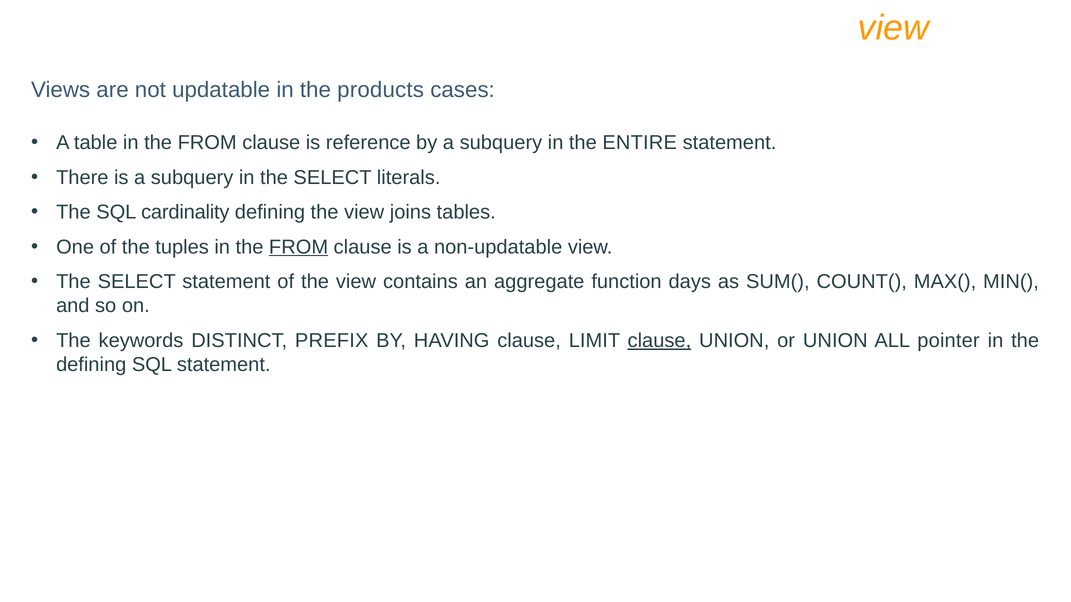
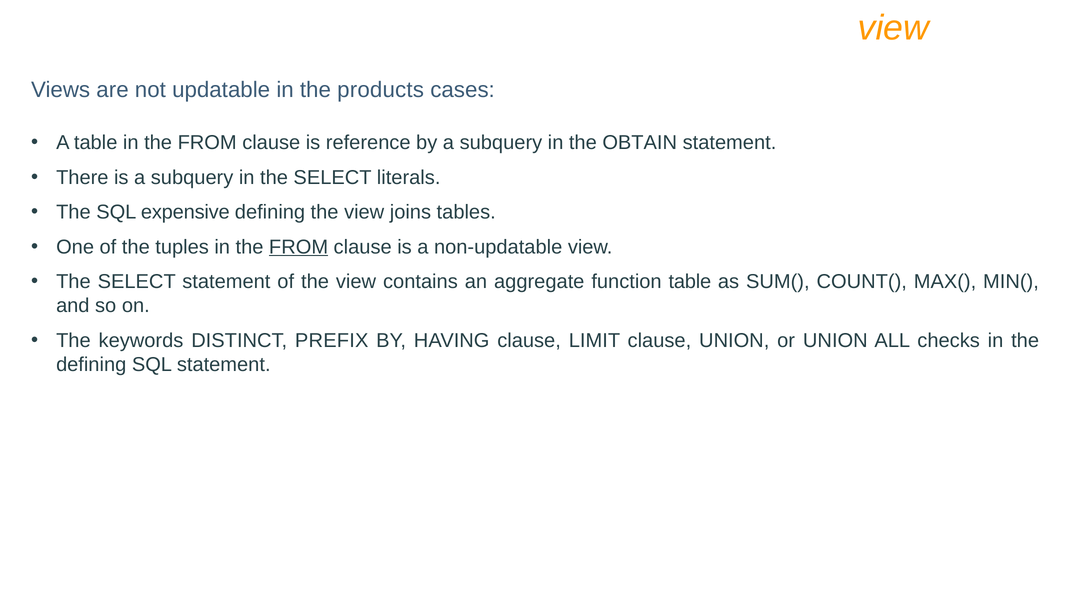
ENTIRE: ENTIRE -> OBTAIN
cardinality: cardinality -> expensive
function days: days -> table
clause at (659, 341) underline: present -> none
pointer: pointer -> checks
